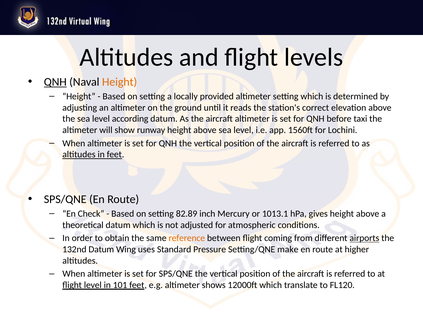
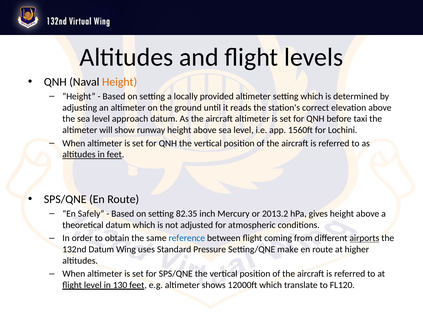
QNH at (55, 82) underline: present -> none
according: according -> approach
Check: Check -> Safely
82.89: 82.89 -> 82.35
1013.1: 1013.1 -> 2013.2
reference colour: orange -> blue
101: 101 -> 130
